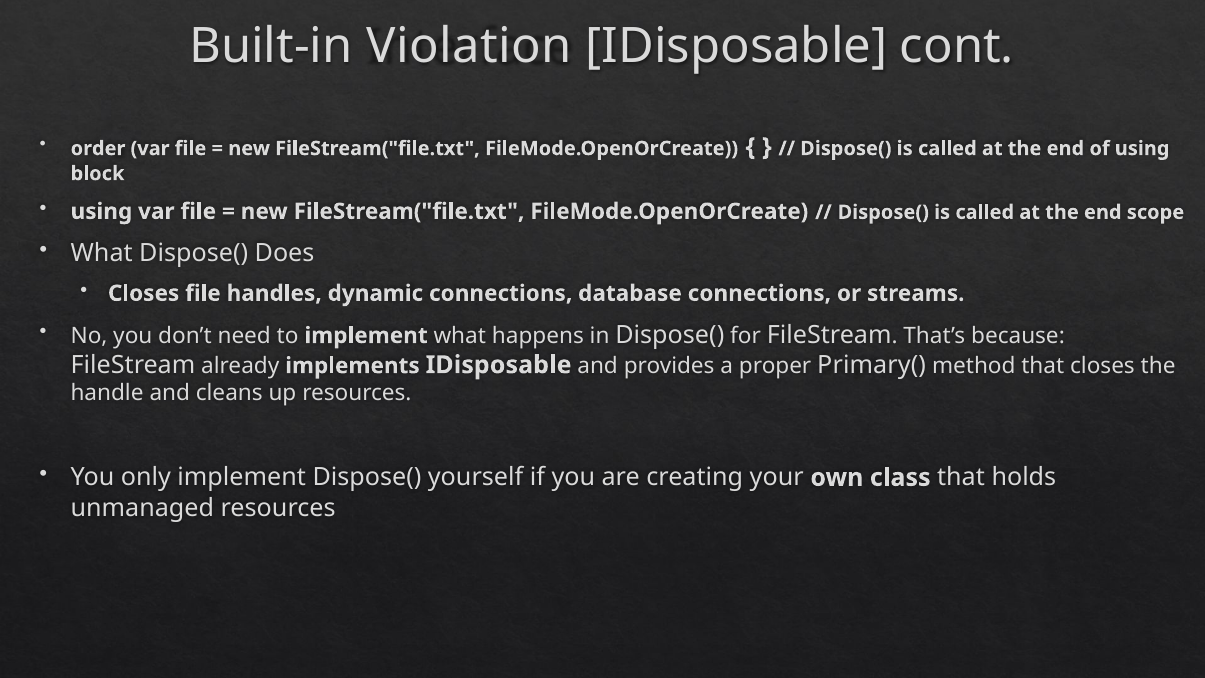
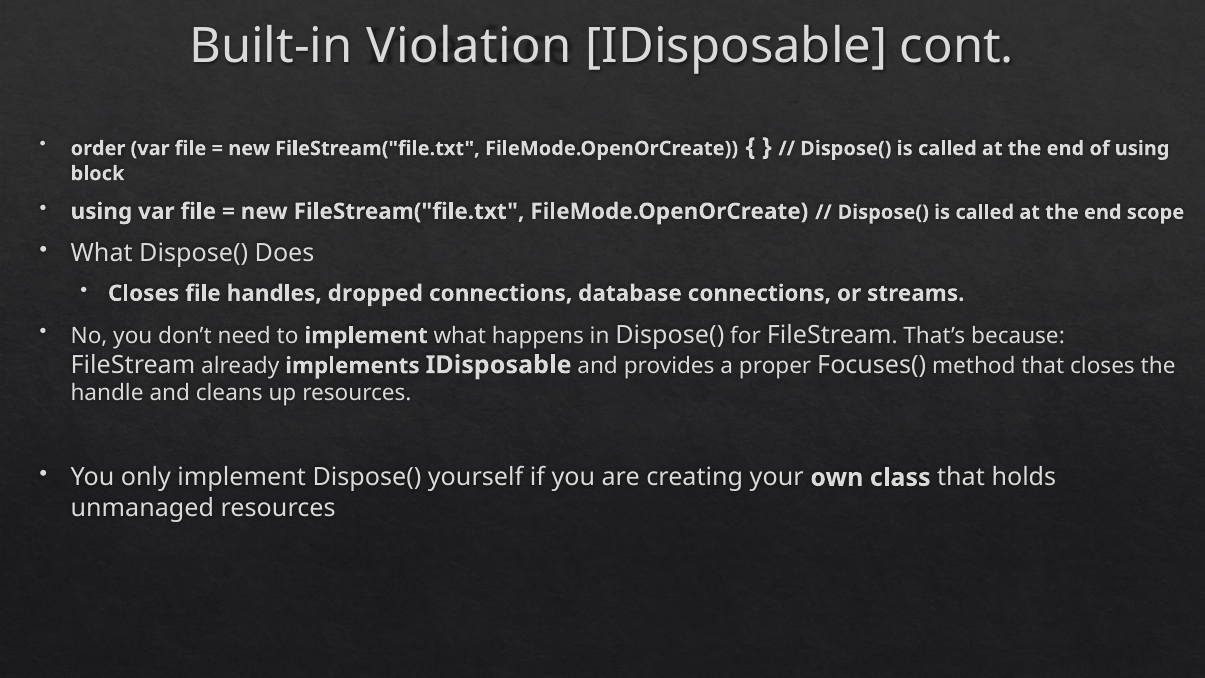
dynamic: dynamic -> dropped
Primary(: Primary( -> Focuses(
